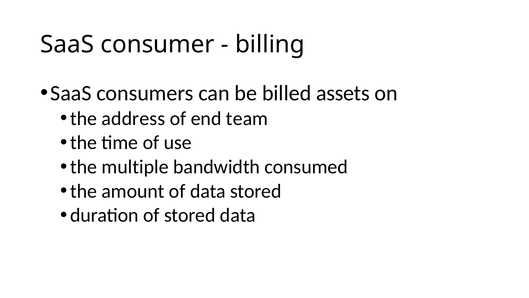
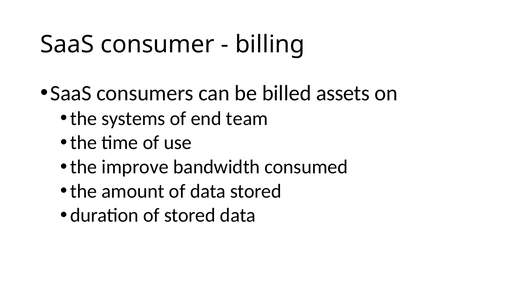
address: address -> systems
multiple: multiple -> improve
